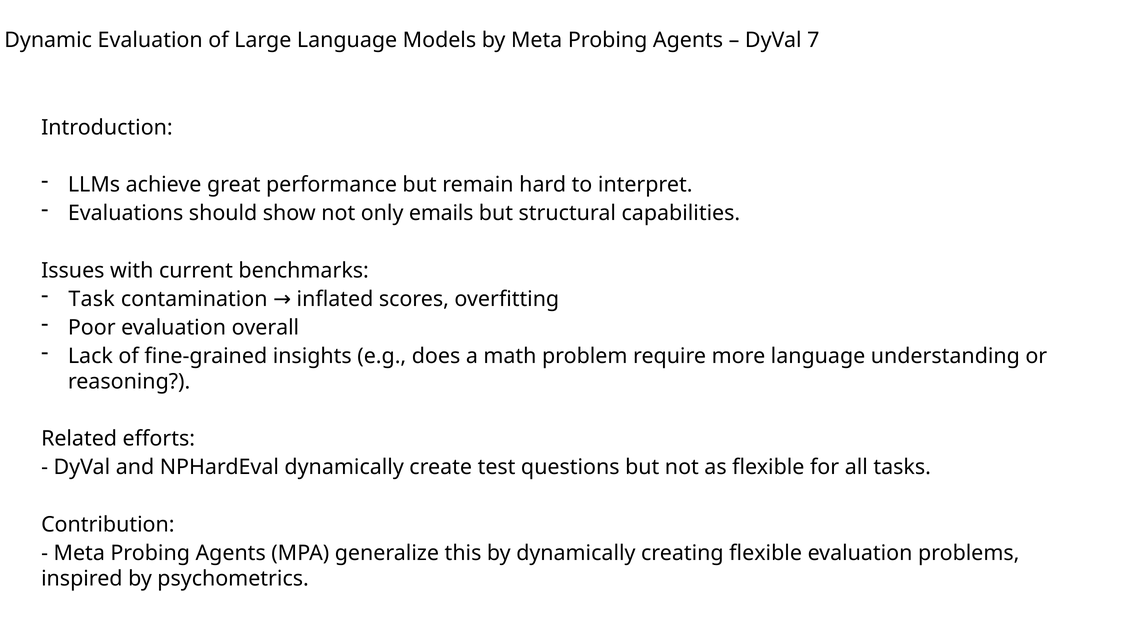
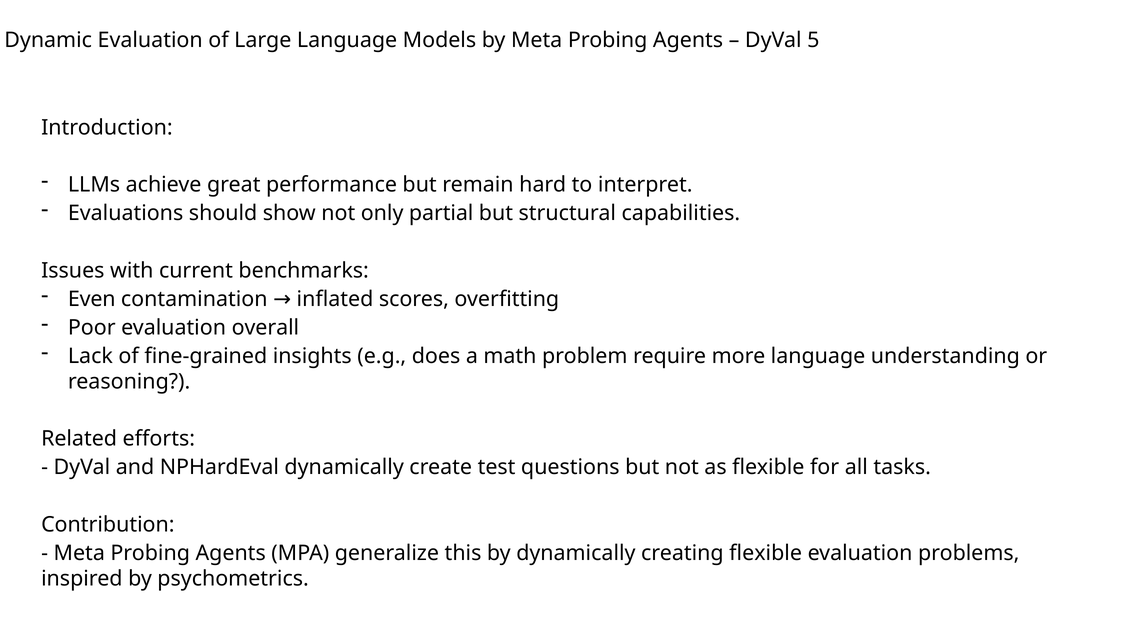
7: 7 -> 5
emails: emails -> partial
Task: Task -> Even
